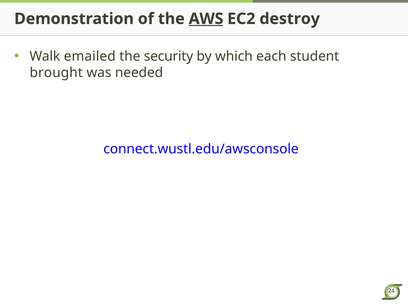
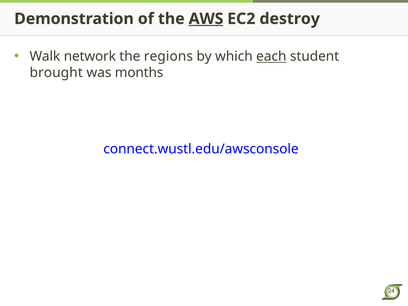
emailed: emailed -> network
security: security -> regions
each underline: none -> present
needed: needed -> months
